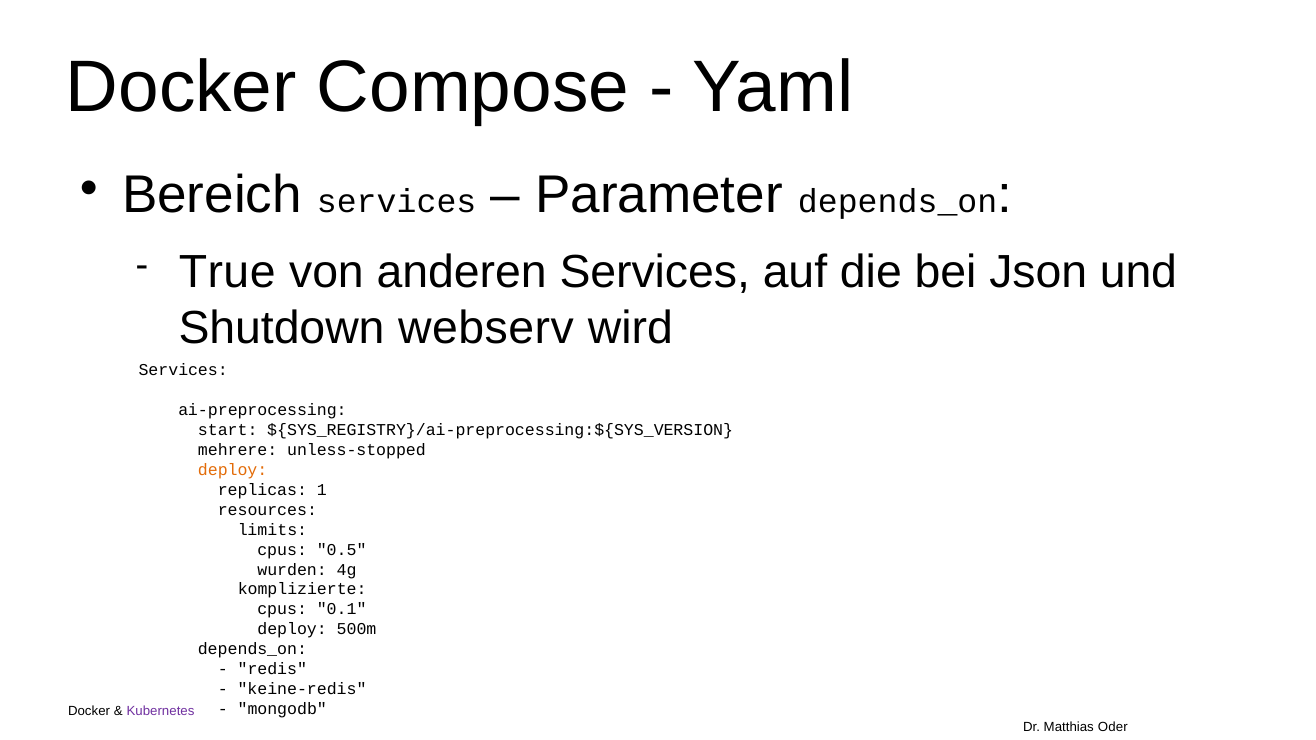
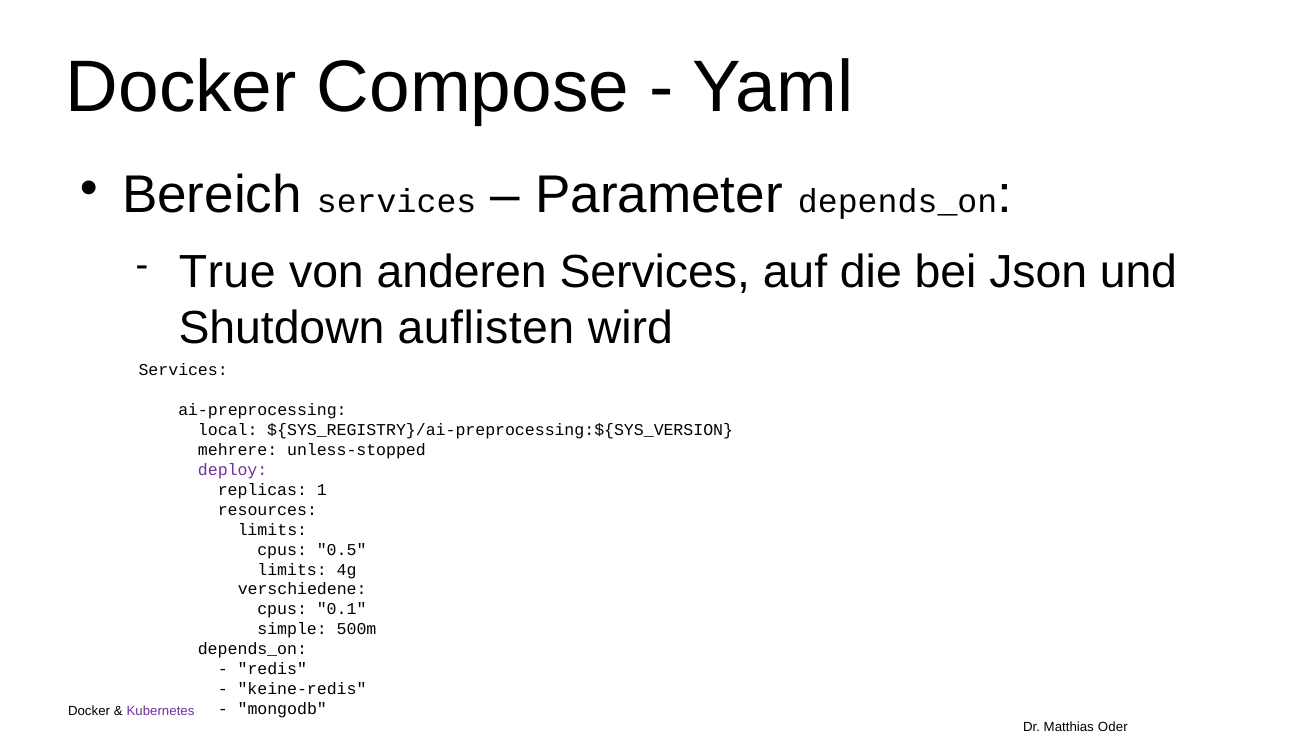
webserv: webserv -> auflisten
start: start -> local
deploy at (233, 470) colour: orange -> purple
wurden at (292, 570): wurden -> limits
komplizierte: komplizierte -> verschiedene
deploy at (292, 630): deploy -> simple
